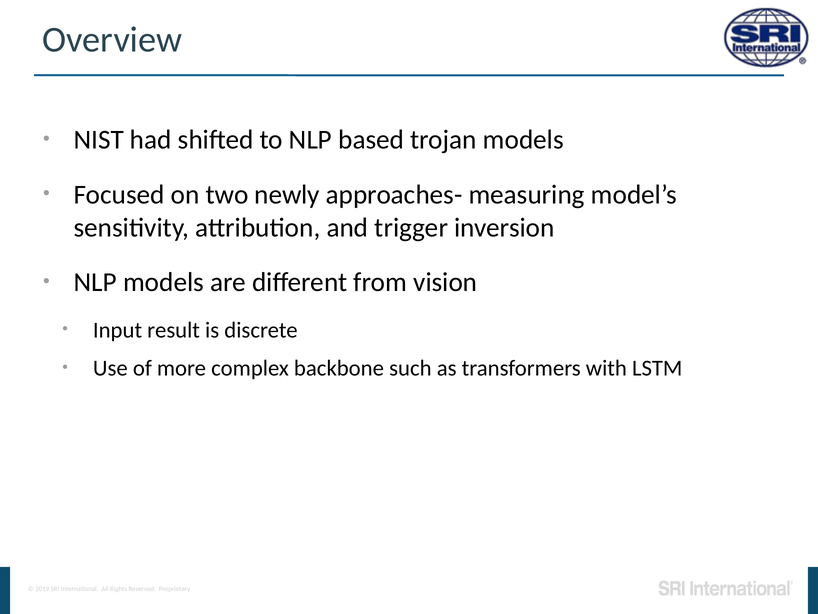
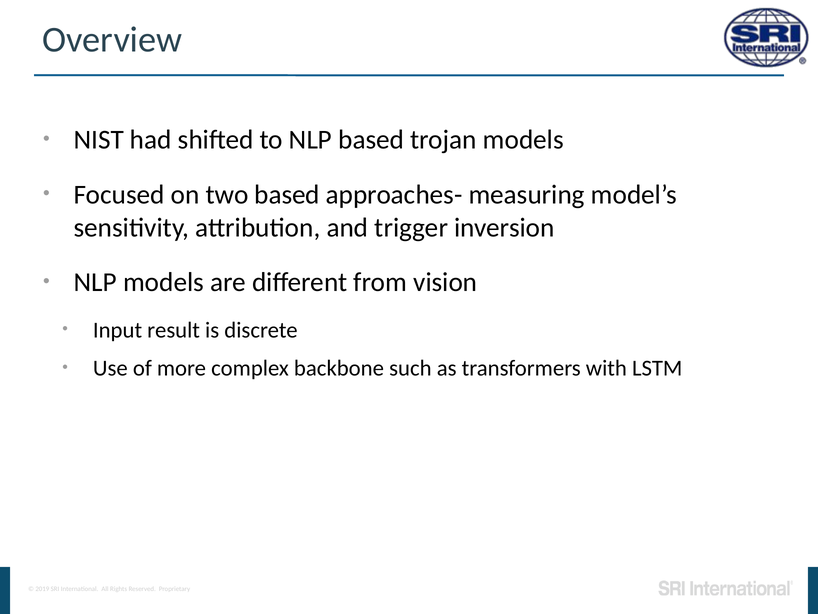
two newly: newly -> based
